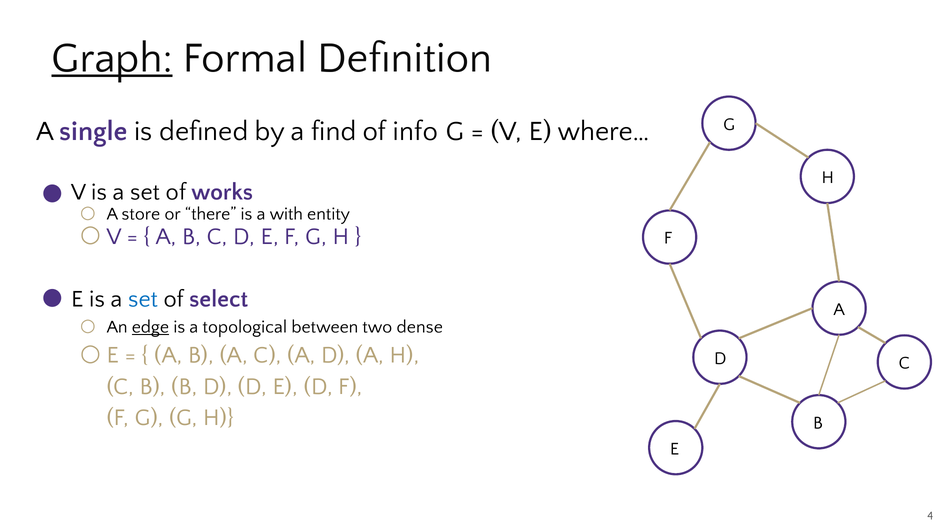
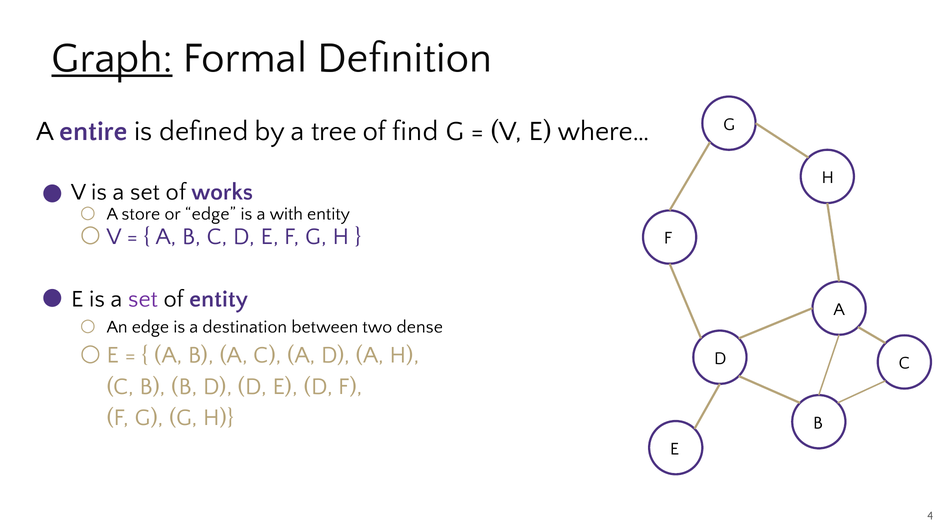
single: single -> entire
find: find -> tree
info: info -> find
or there: there -> edge
set at (143, 299) colour: blue -> purple
of select: select -> entity
edge at (150, 327) underline: present -> none
topological: topological -> destination
